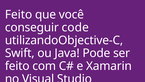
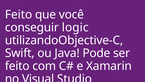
code: code -> logic
